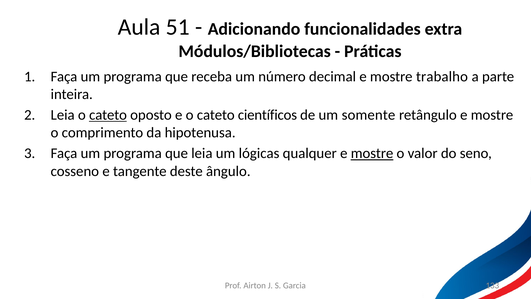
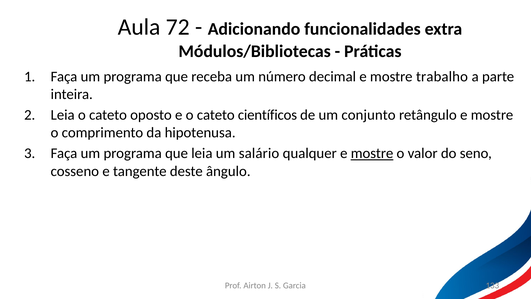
51: 51 -> 72
cateto at (108, 115) underline: present -> none
somente: somente -> conjunto
lógicas: lógicas -> salário
